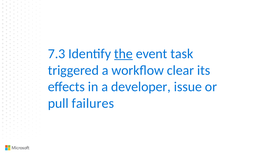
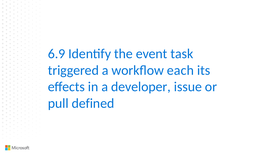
7.3: 7.3 -> 6.9
the underline: present -> none
clear: clear -> each
failures: failures -> defined
